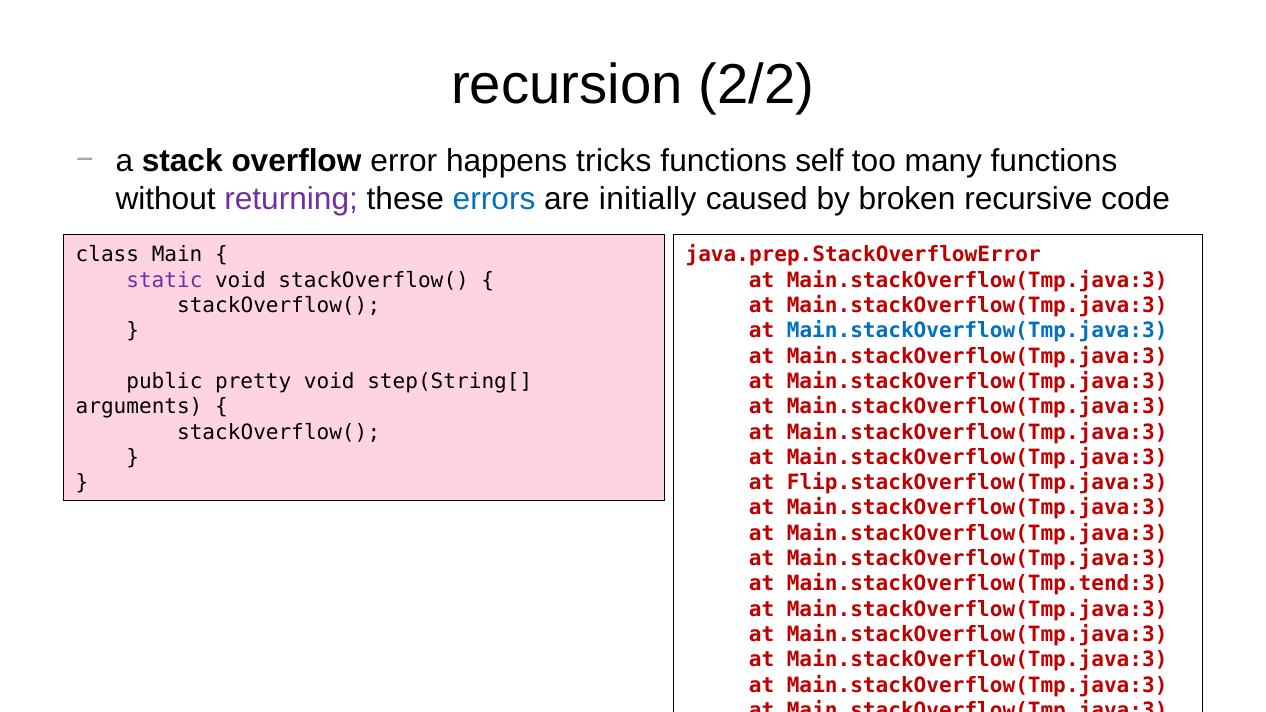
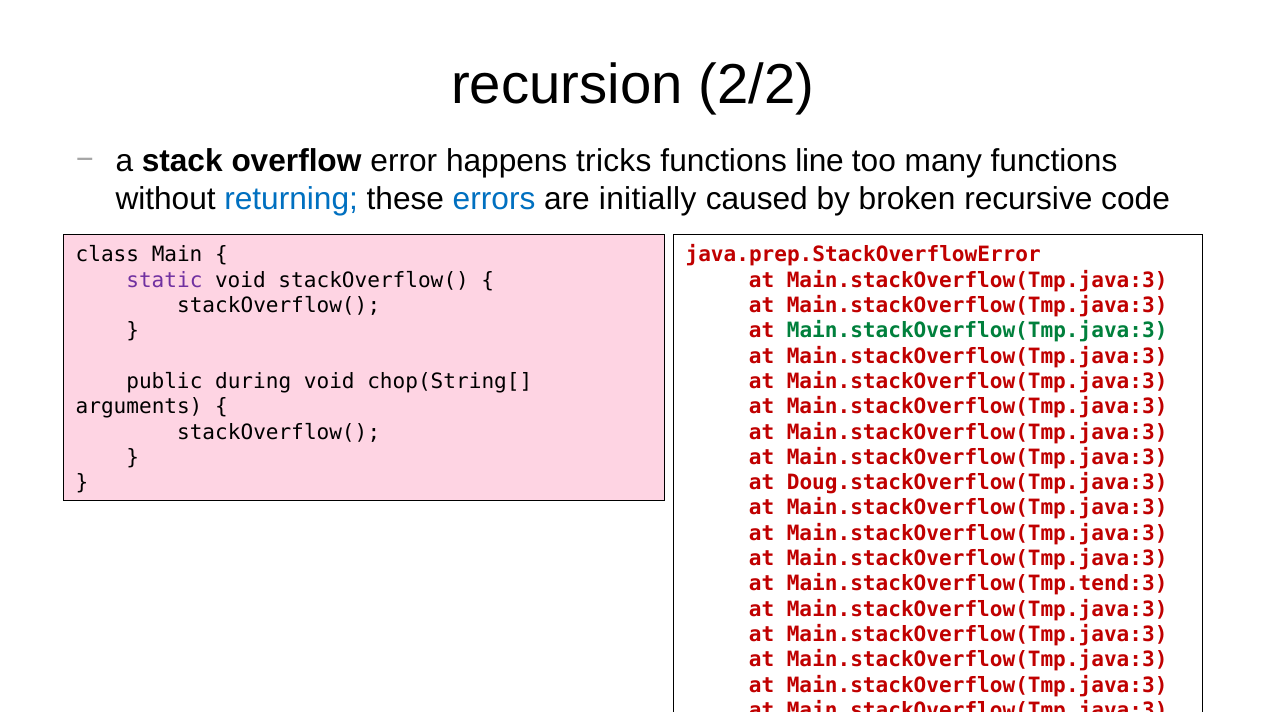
self: self -> line
returning colour: purple -> blue
Main.stackOverflow(Tmp.java:3 at (977, 331) colour: blue -> green
pretty: pretty -> during
step(String[: step(String[ -> chop(String[
Flip.stackOverflow(Tmp.java:3: Flip.stackOverflow(Tmp.java:3 -> Doug.stackOverflow(Tmp.java:3
